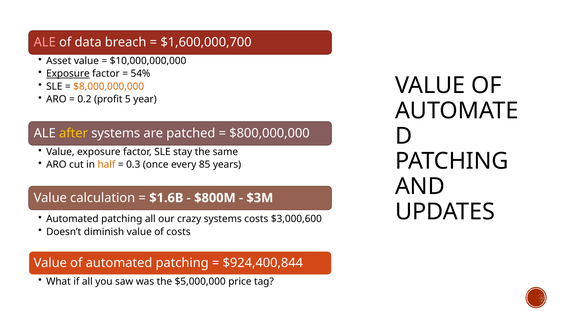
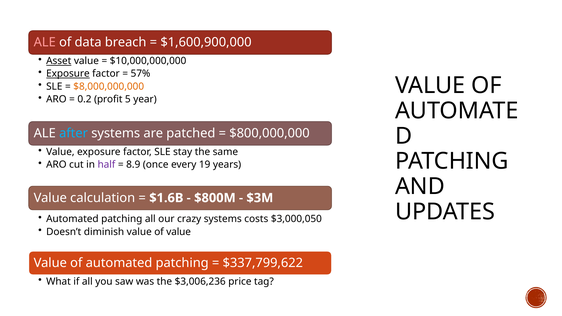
$1,600,000,700: $1,600,000,700 -> $1,600,900,000
Asset underline: none -> present
54%: 54% -> 57%
after colour: yellow -> light blue
half colour: orange -> purple
0.3: 0.3 -> 8.9
85: 85 -> 19
$3,000,600: $3,000,600 -> $3,000,050
of costs: costs -> value
$924,400,844: $924,400,844 -> $337,799,622
$5,000,000: $5,000,000 -> $3,006,236
